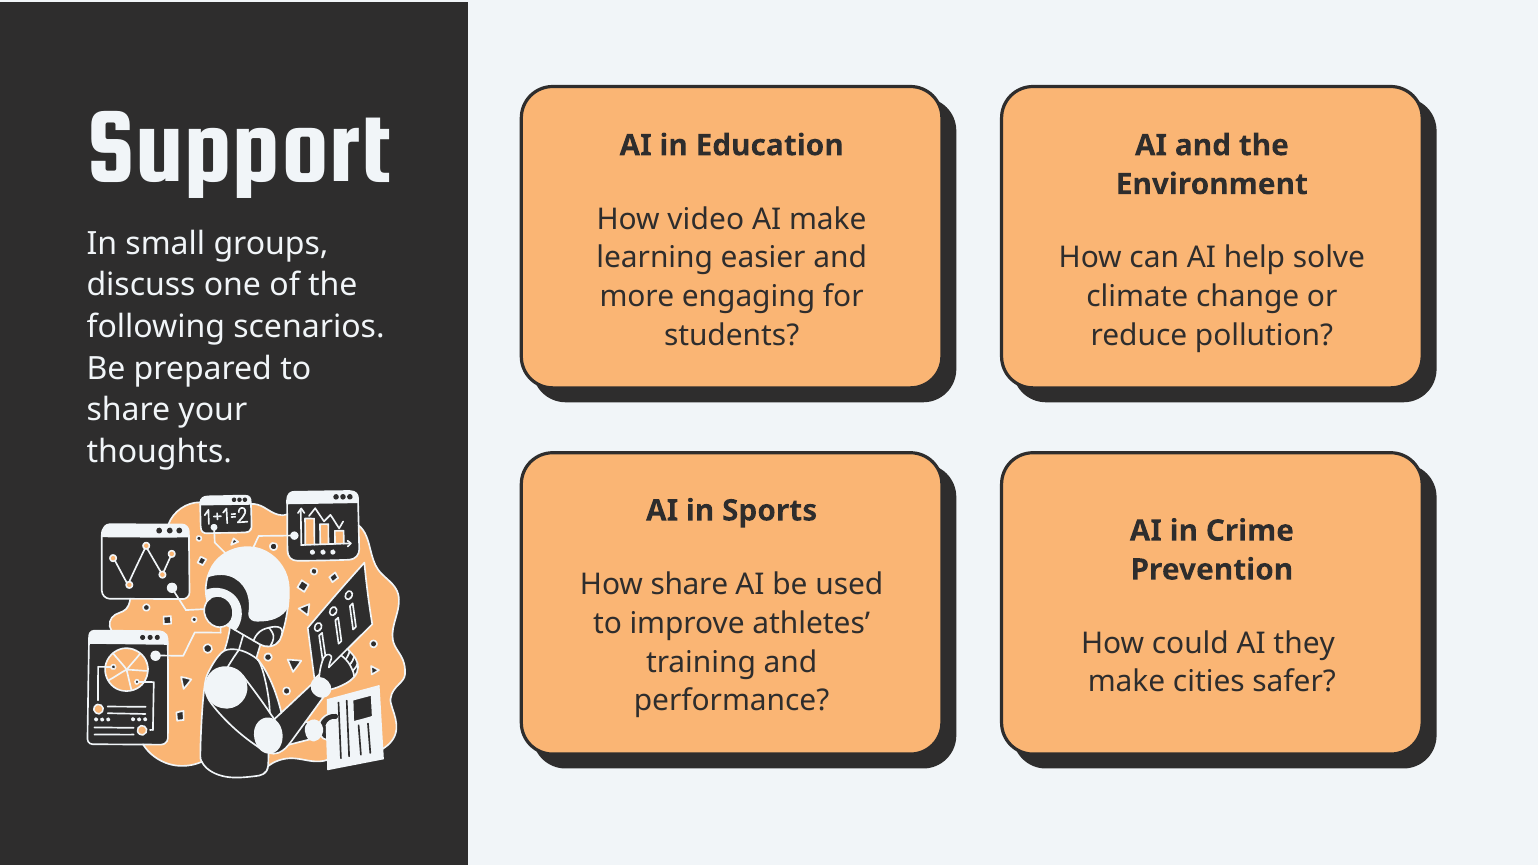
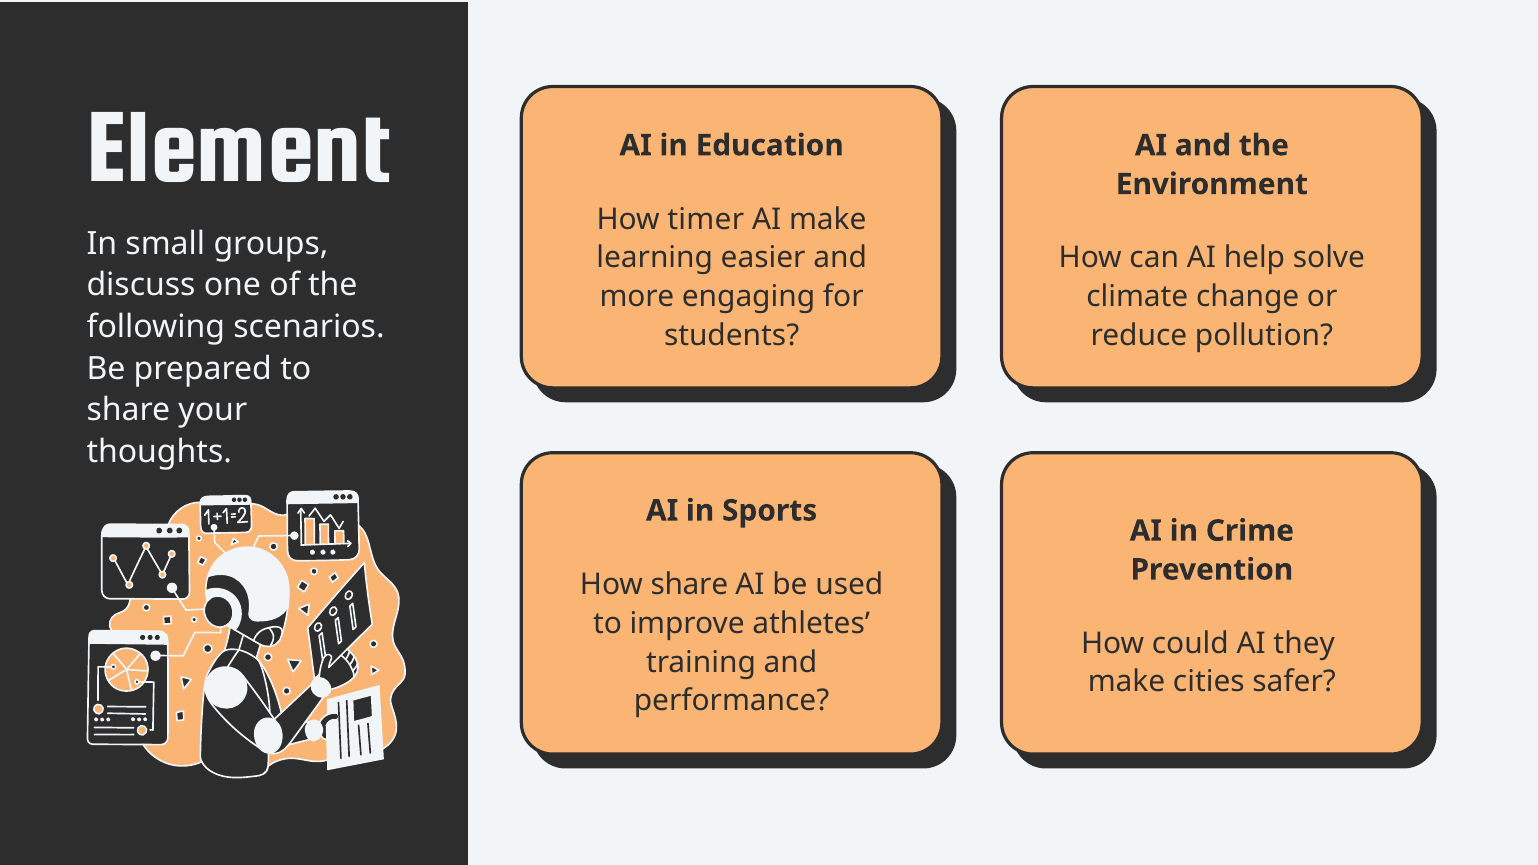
Support: Support -> Element
video: video -> timer
